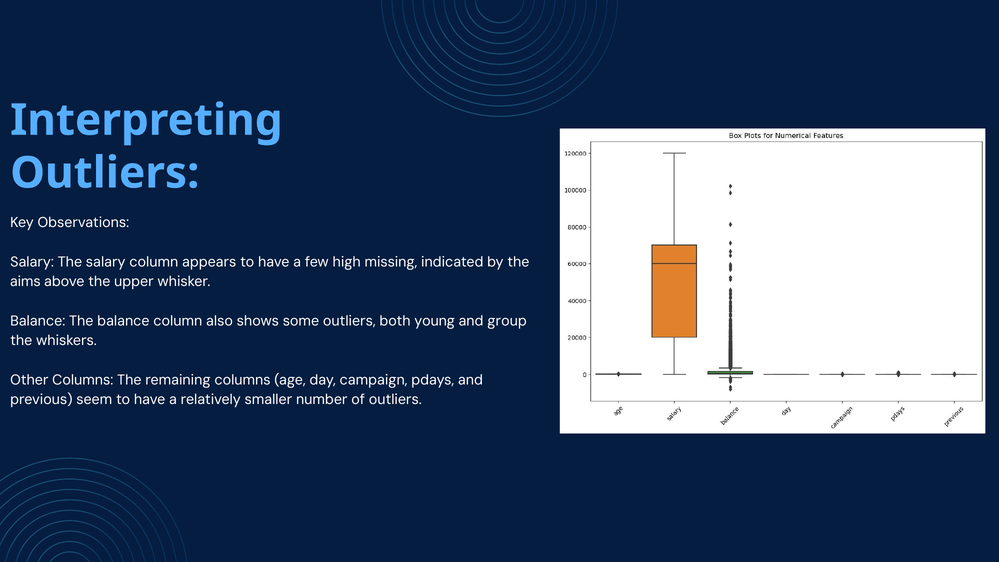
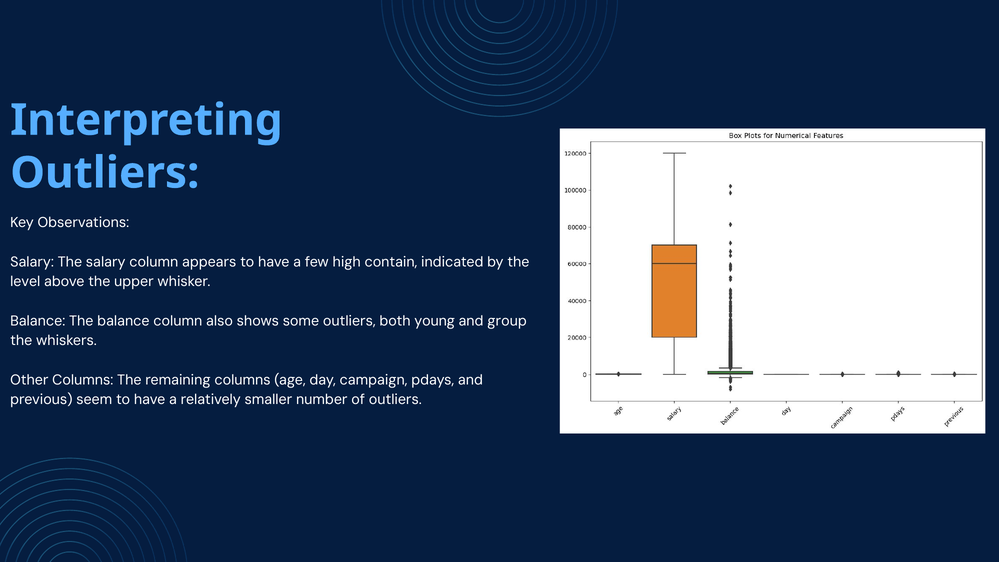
missing: missing -> contain
aims: aims -> level
